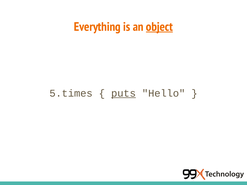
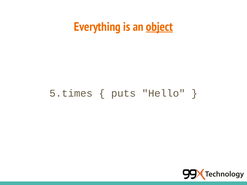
puts underline: present -> none
